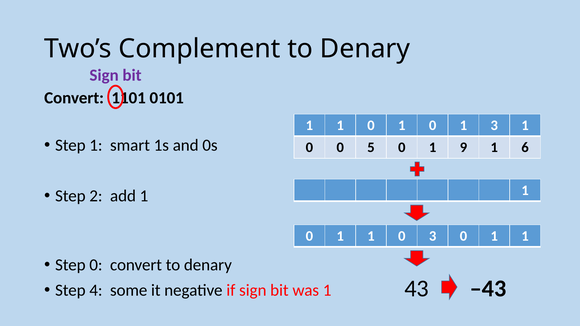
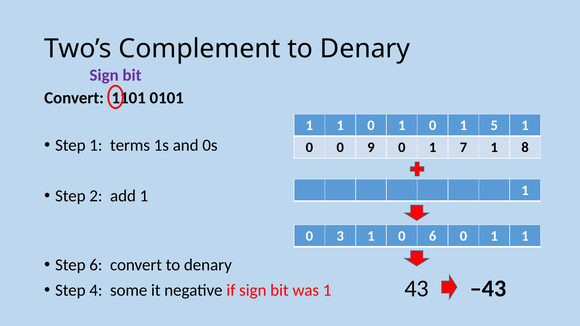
1 3: 3 -> 5
smart: smart -> terms
5: 5 -> 9
9: 9 -> 7
6: 6 -> 8
1 at (340, 236): 1 -> 3
0 3: 3 -> 6
Step 0: 0 -> 6
